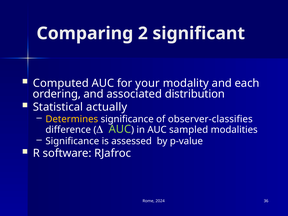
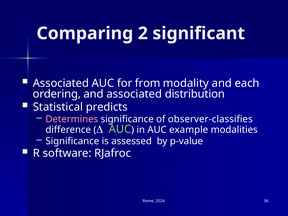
Computed at (61, 83): Computed -> Associated
your: your -> from
actually: actually -> predicts
Determines colour: yellow -> pink
sampled: sampled -> example
